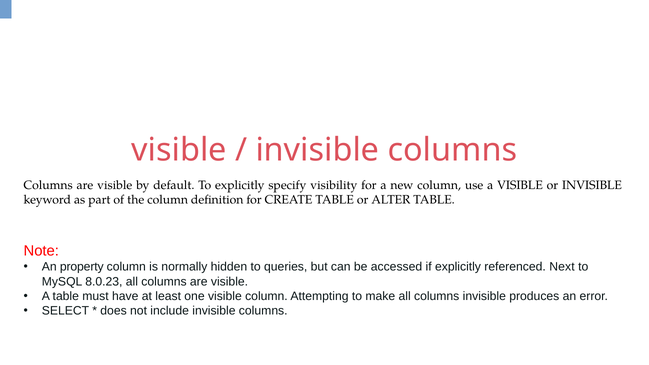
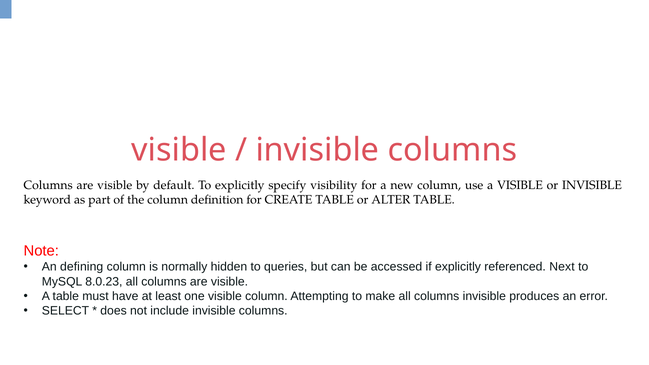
property: property -> defining
